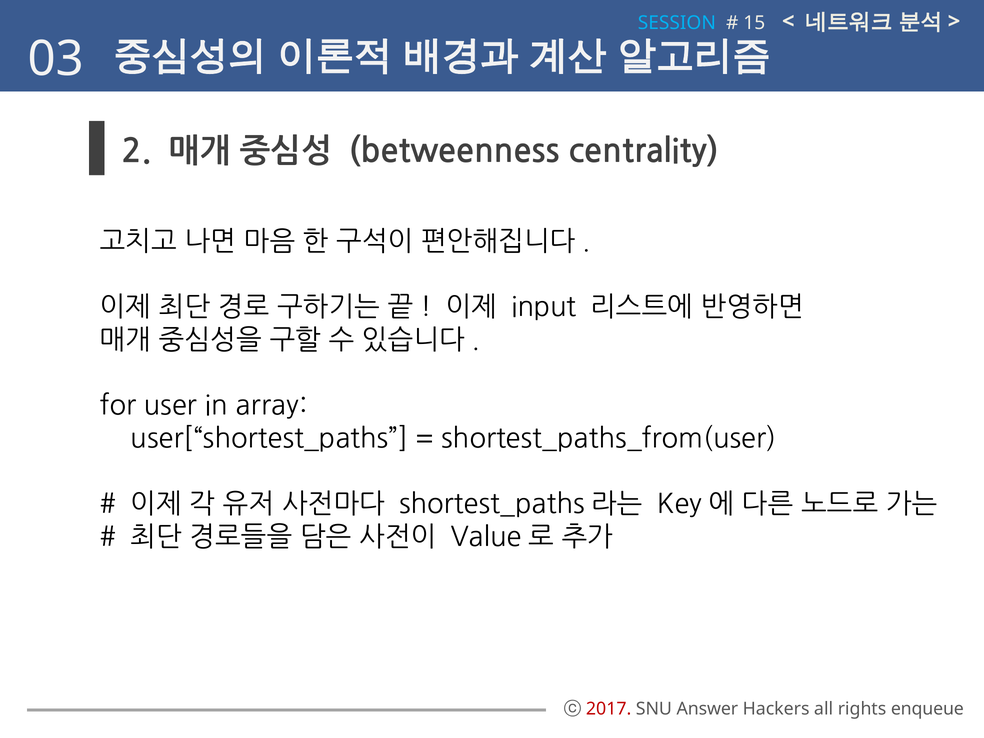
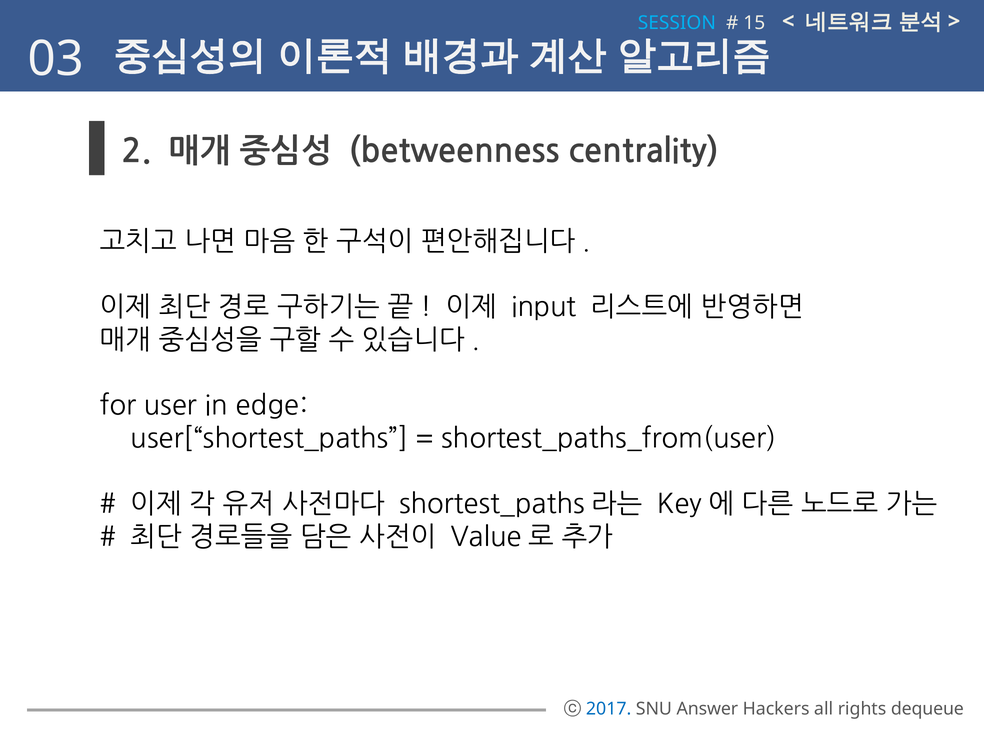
array: array -> edge
2017 colour: red -> blue
enqueue: enqueue -> dequeue
